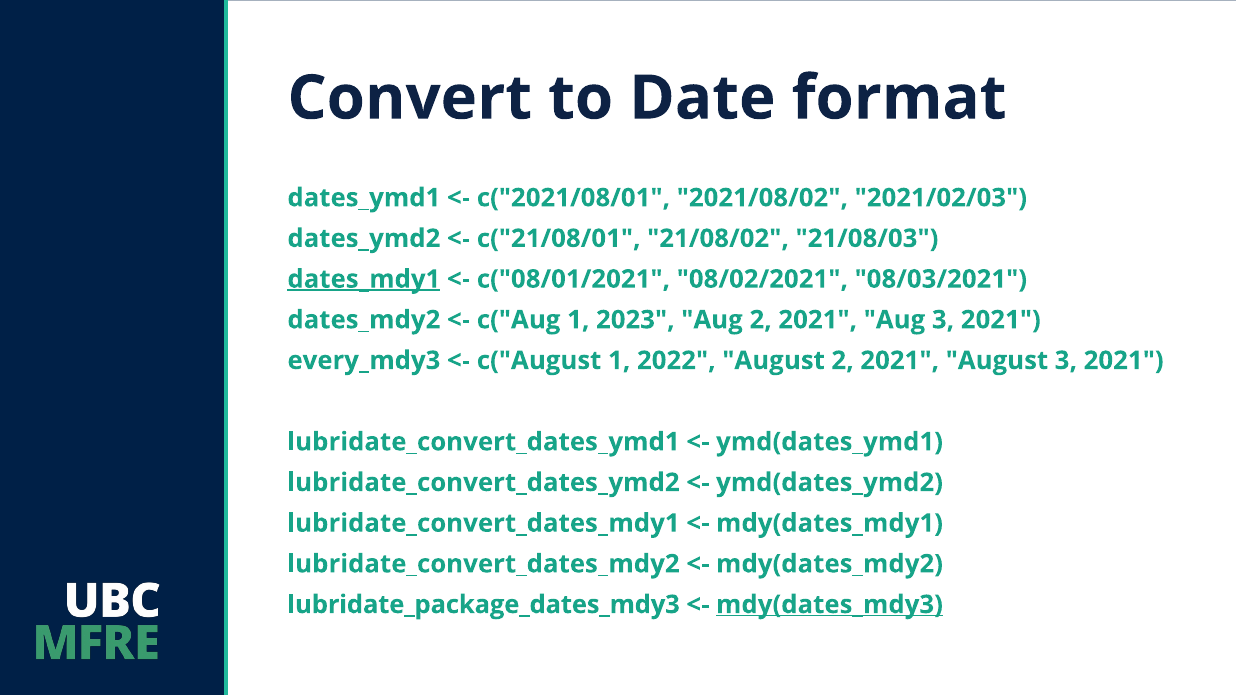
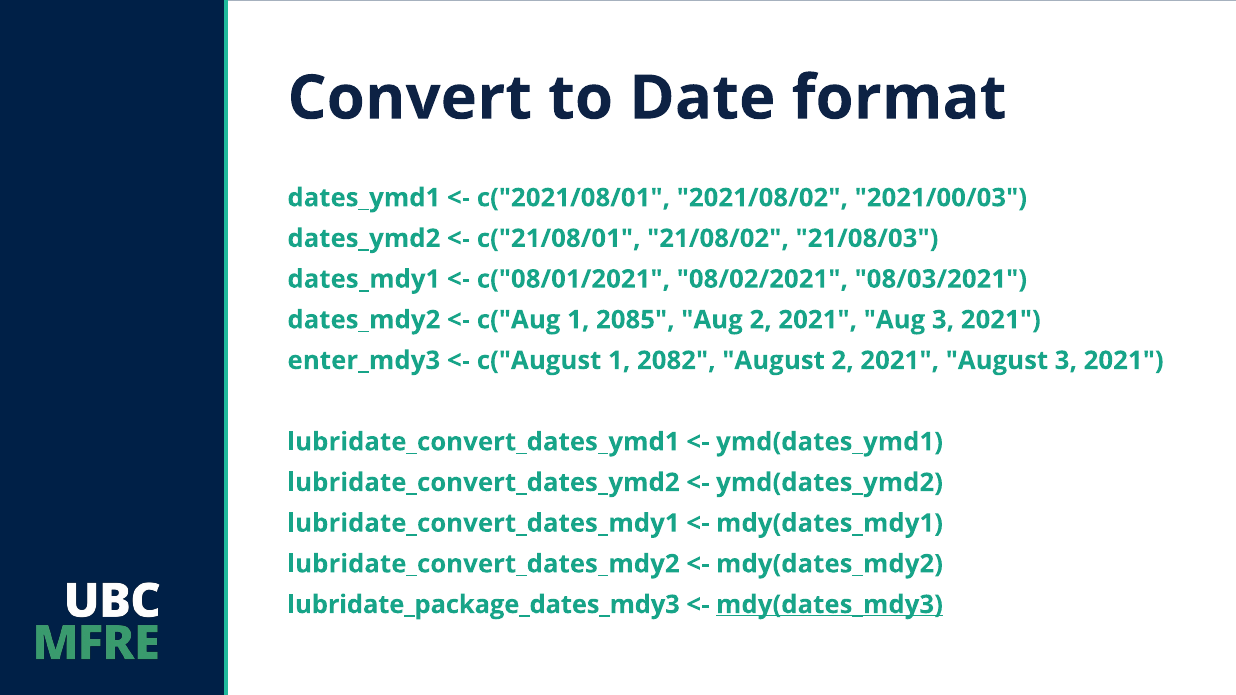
2021/02/03: 2021/02/03 -> 2021/00/03
dates_mdy1 underline: present -> none
2023: 2023 -> 2085
every_mdy3: every_mdy3 -> enter_mdy3
2022: 2022 -> 2082
